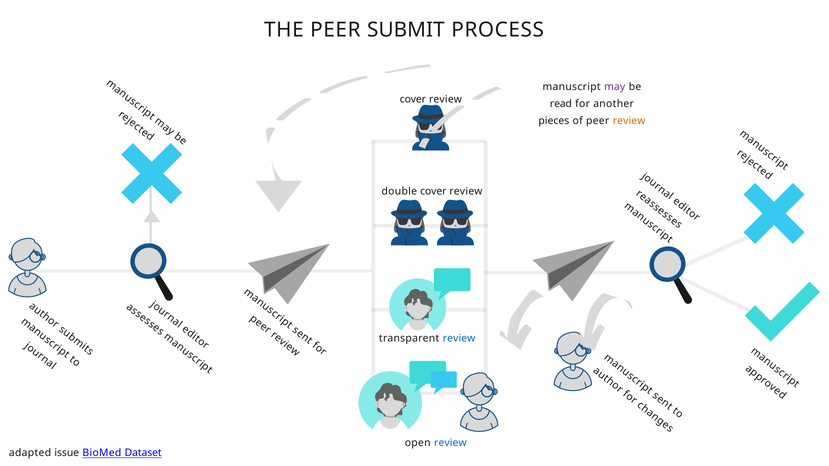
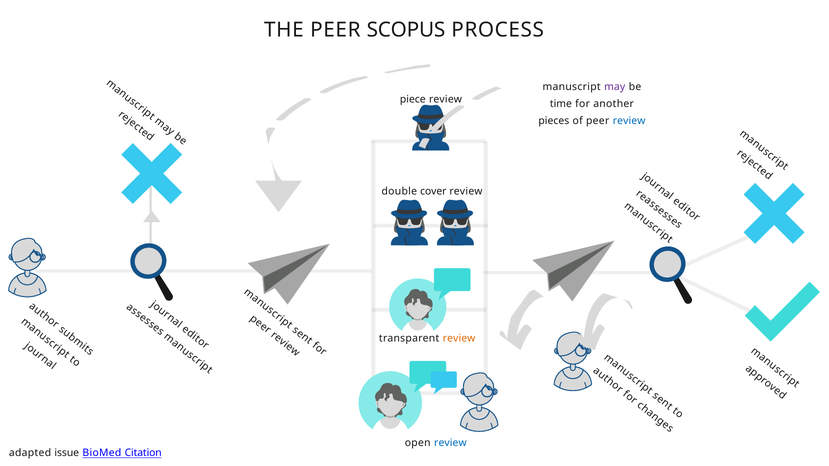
SUBMIT: SUBMIT -> SCOPUS
cover at (413, 100): cover -> piece
read: read -> time
review at (629, 121) colour: orange -> blue
review at (459, 339) colour: blue -> orange
Dataset: Dataset -> Citation
